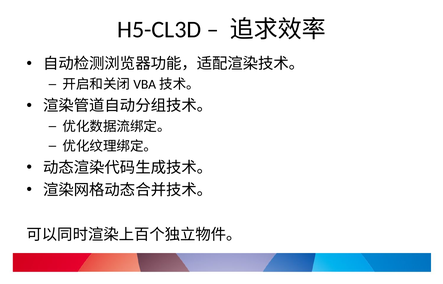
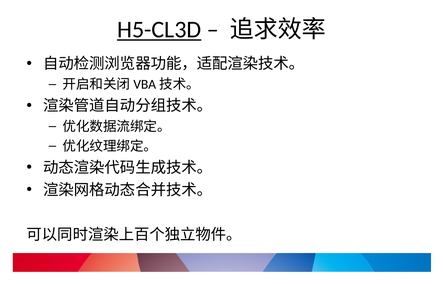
H5-CL3D underline: none -> present
